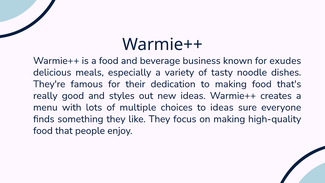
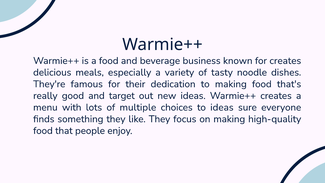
for exudes: exudes -> creates
styles: styles -> target
